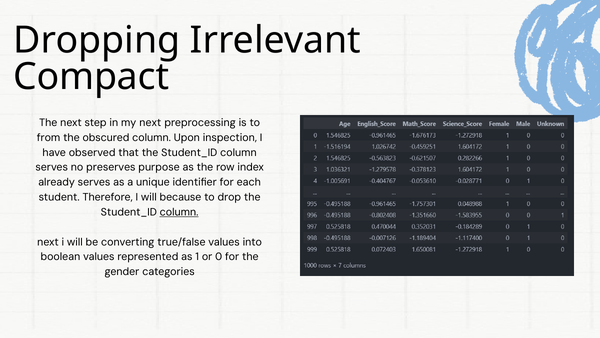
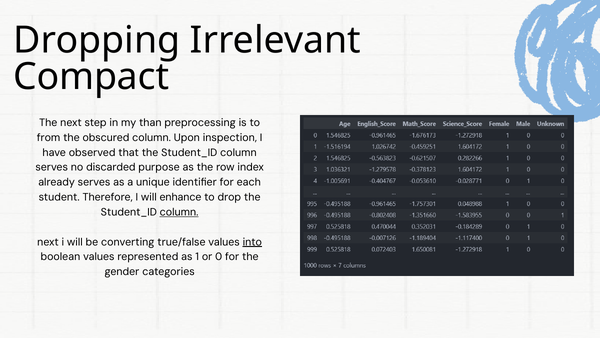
my next: next -> than
preserves: preserves -> discarded
because: because -> enhance
into underline: none -> present
